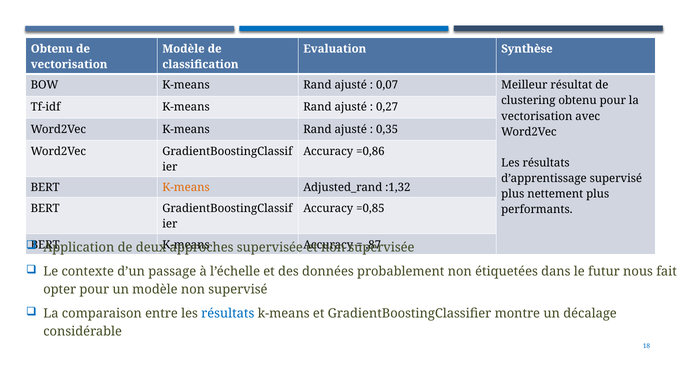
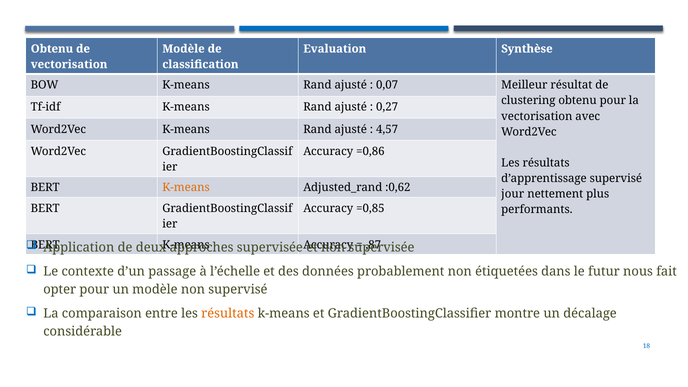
0,35: 0,35 -> 4,57
:1,32: :1,32 -> :0,62
plus at (513, 194): plus -> jour
résultats at (228, 314) colour: blue -> orange
